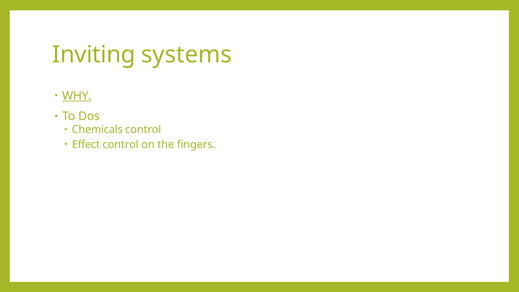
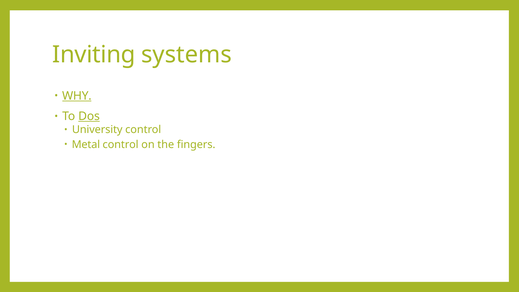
Dos underline: none -> present
Chemicals: Chemicals -> University
Effect: Effect -> Metal
